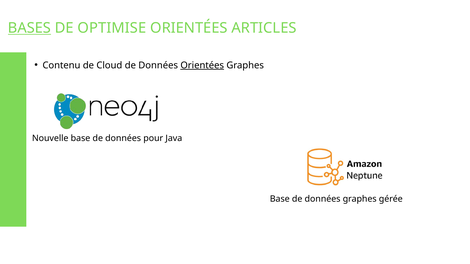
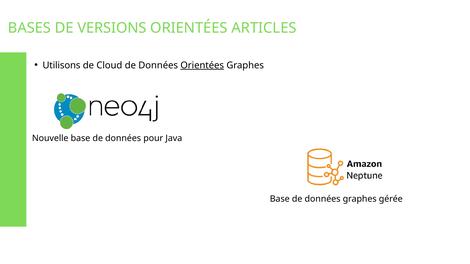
BASES underline: present -> none
OPTIMISE: OPTIMISE -> VERSIONS
Contenu: Contenu -> Utilisons
